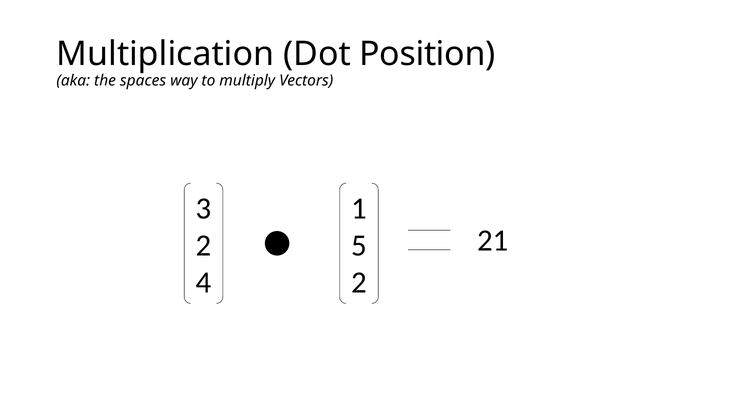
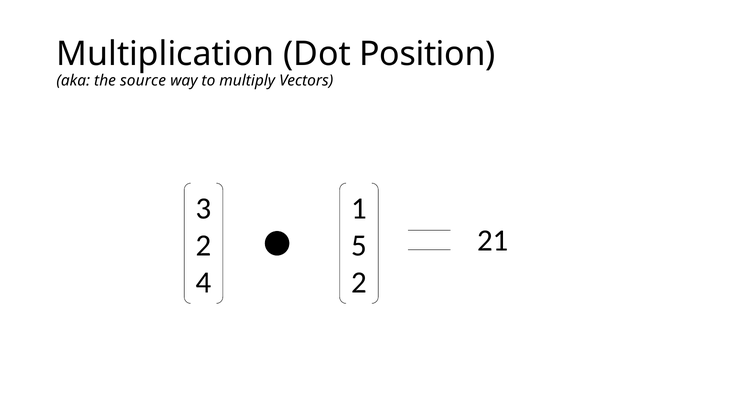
spaces: spaces -> source
